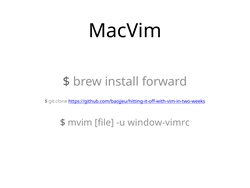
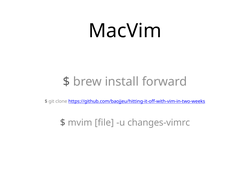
window-vimrc: window-vimrc -> changes-vimrc
